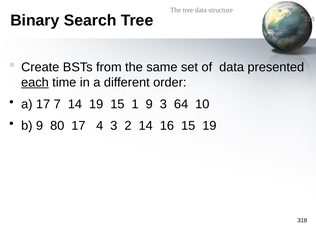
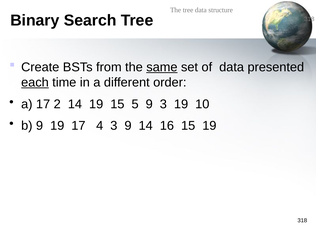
same underline: none -> present
7: 7 -> 2
1: 1 -> 5
3 64: 64 -> 19
9 80: 80 -> 19
3 2: 2 -> 9
